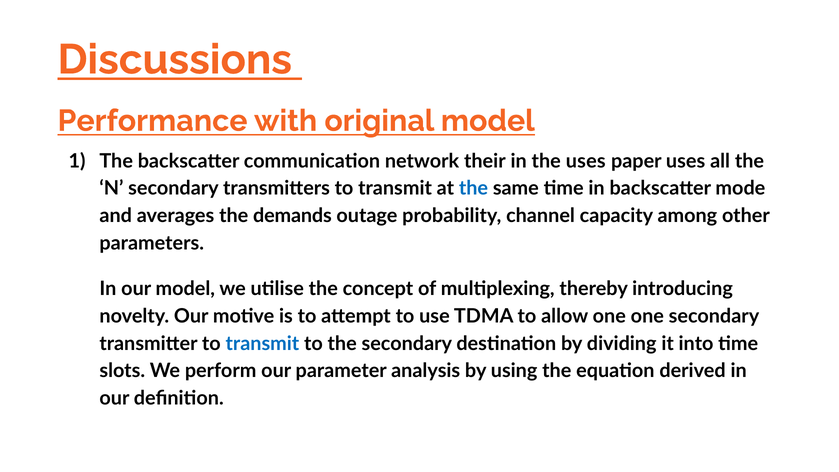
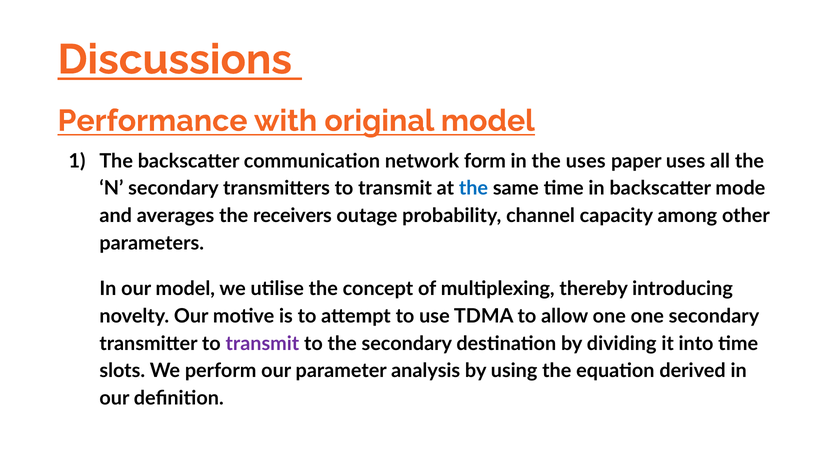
their: their -> form
demands: demands -> receivers
transmit at (262, 344) colour: blue -> purple
